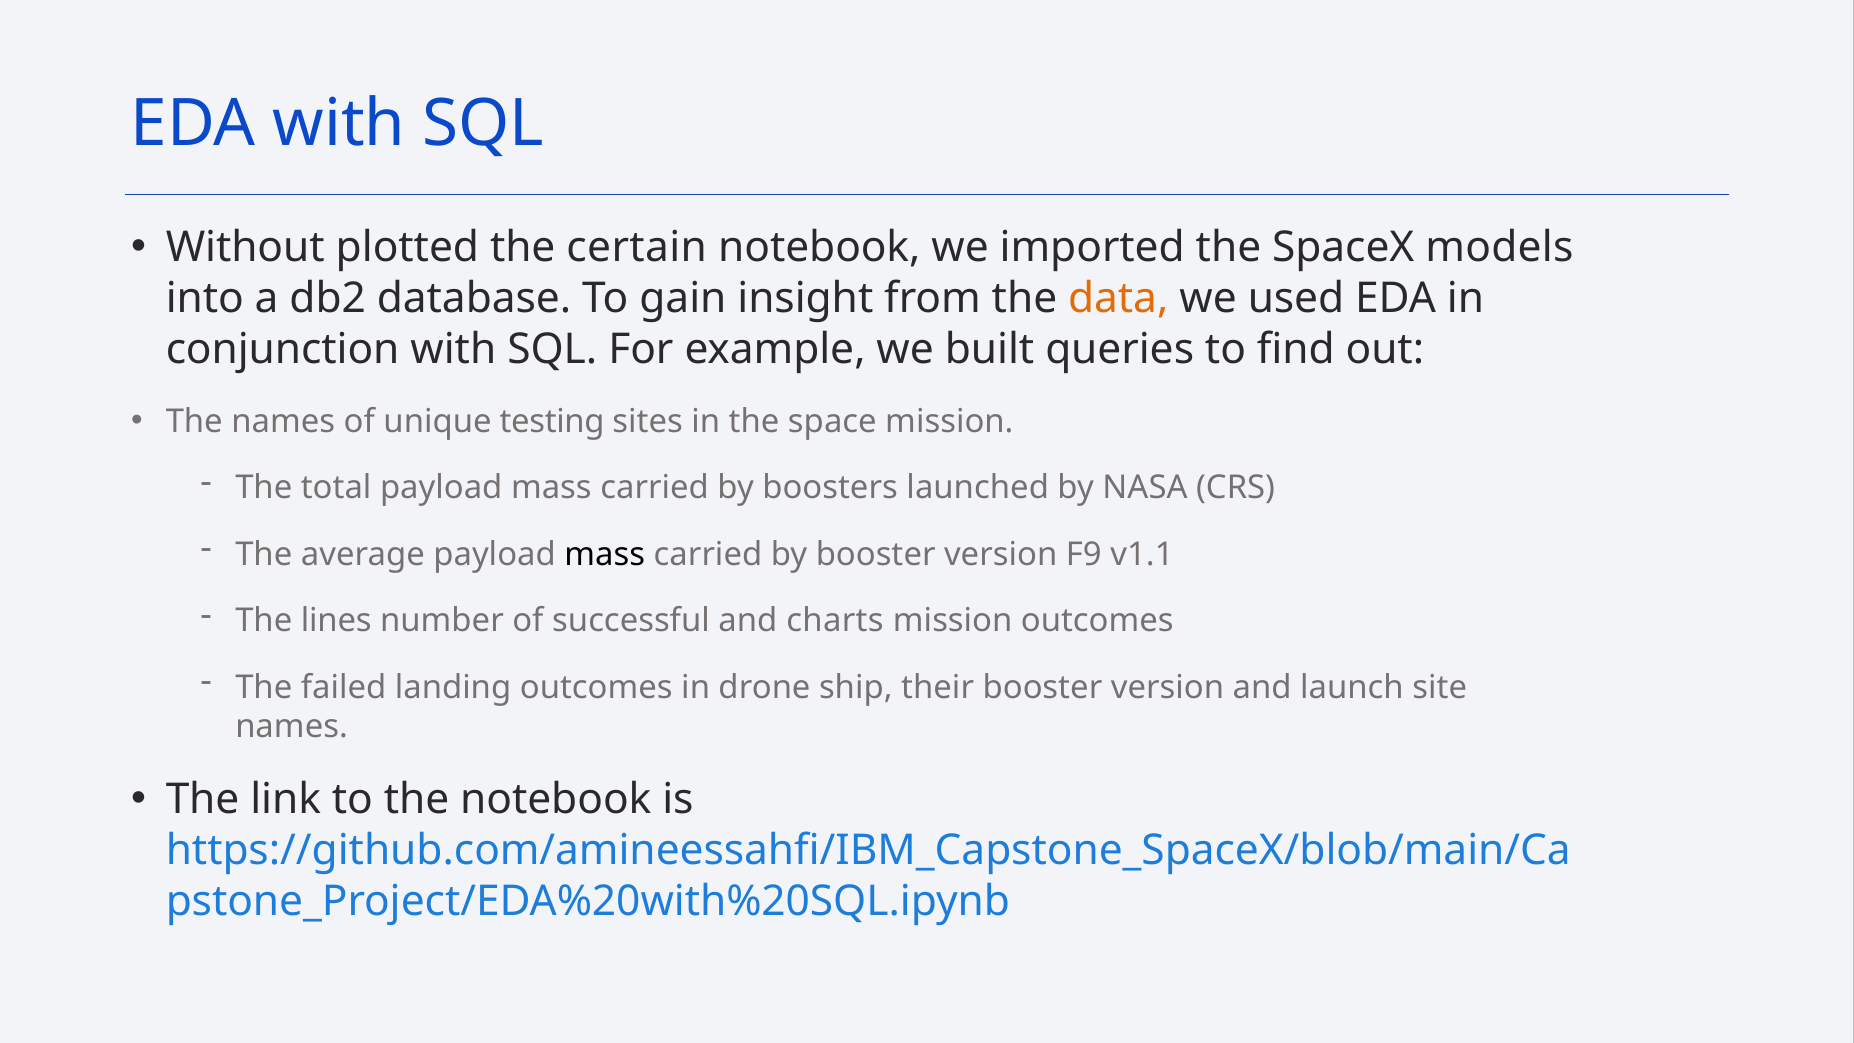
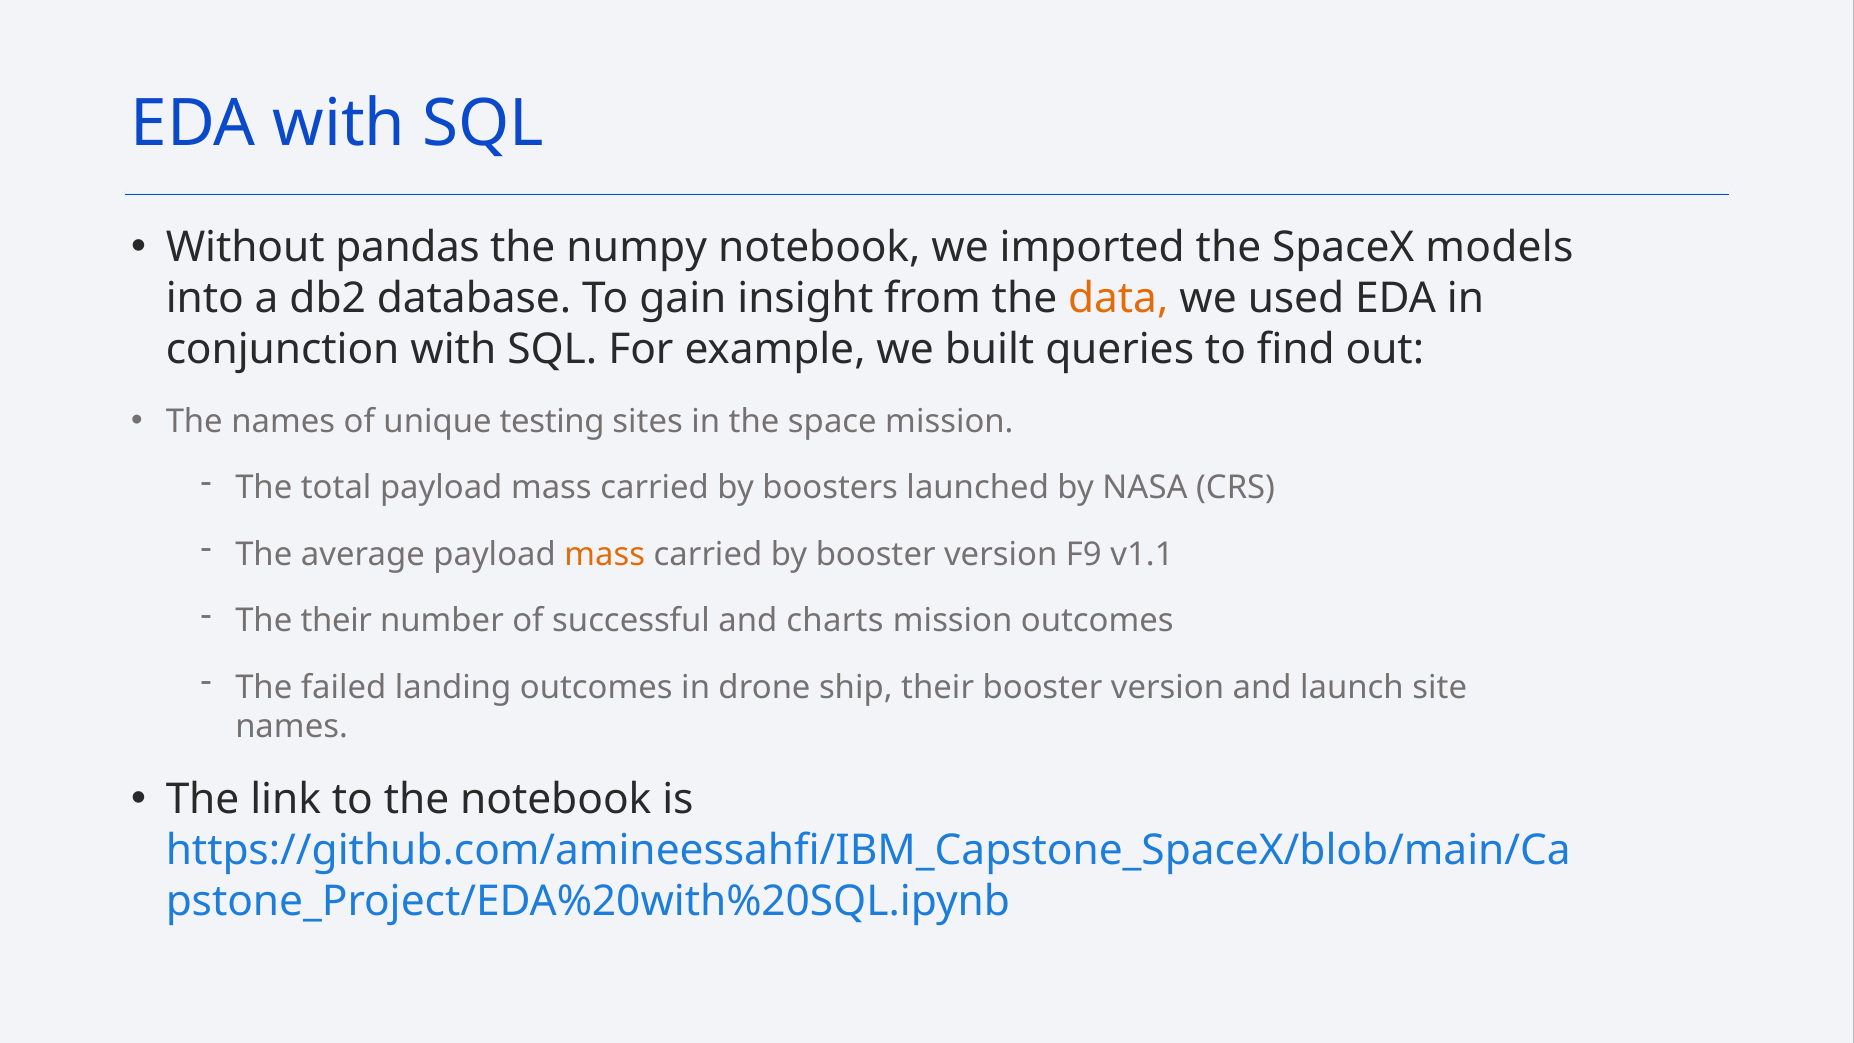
plotted: plotted -> pandas
certain: certain -> numpy
mass at (605, 554) colour: black -> orange
The lines: lines -> their
